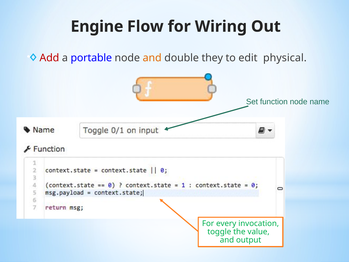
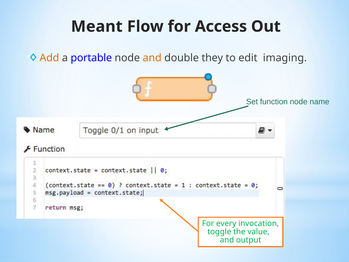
Engine: Engine -> Meant
Wiring: Wiring -> Access
Add colour: red -> orange
physical: physical -> imaging
